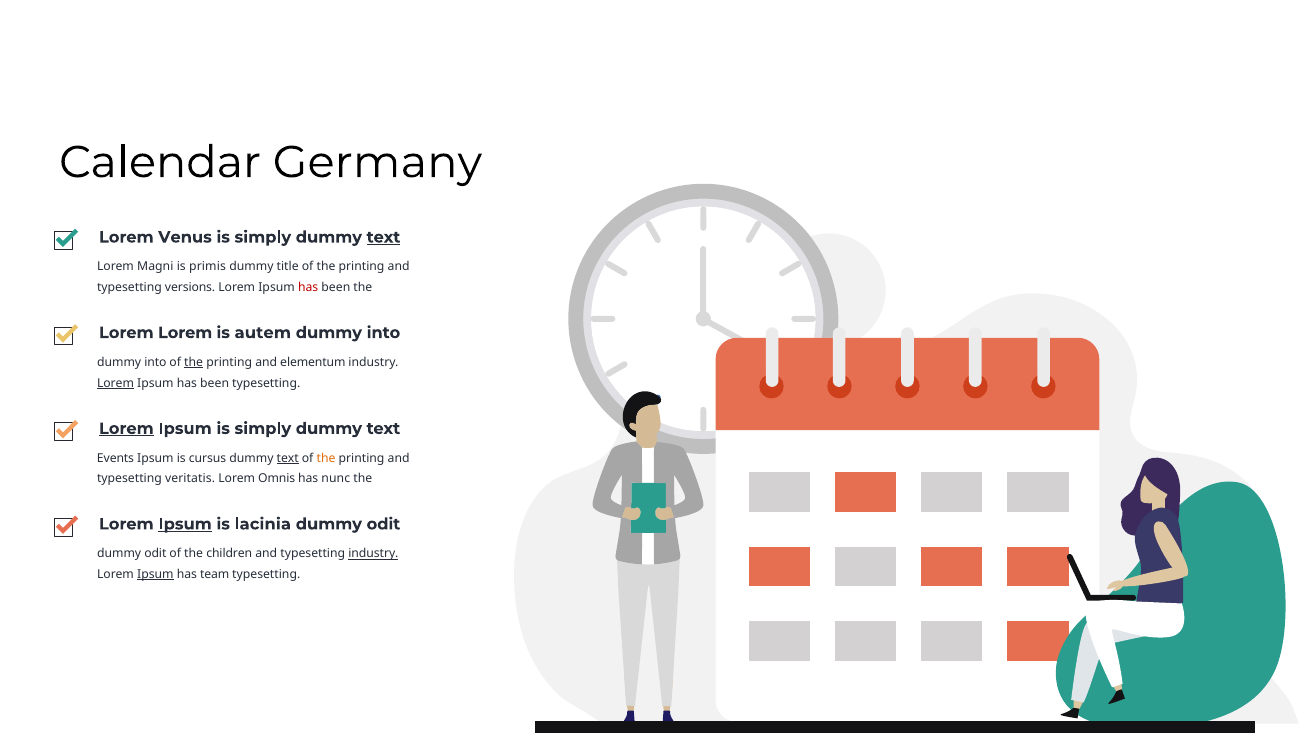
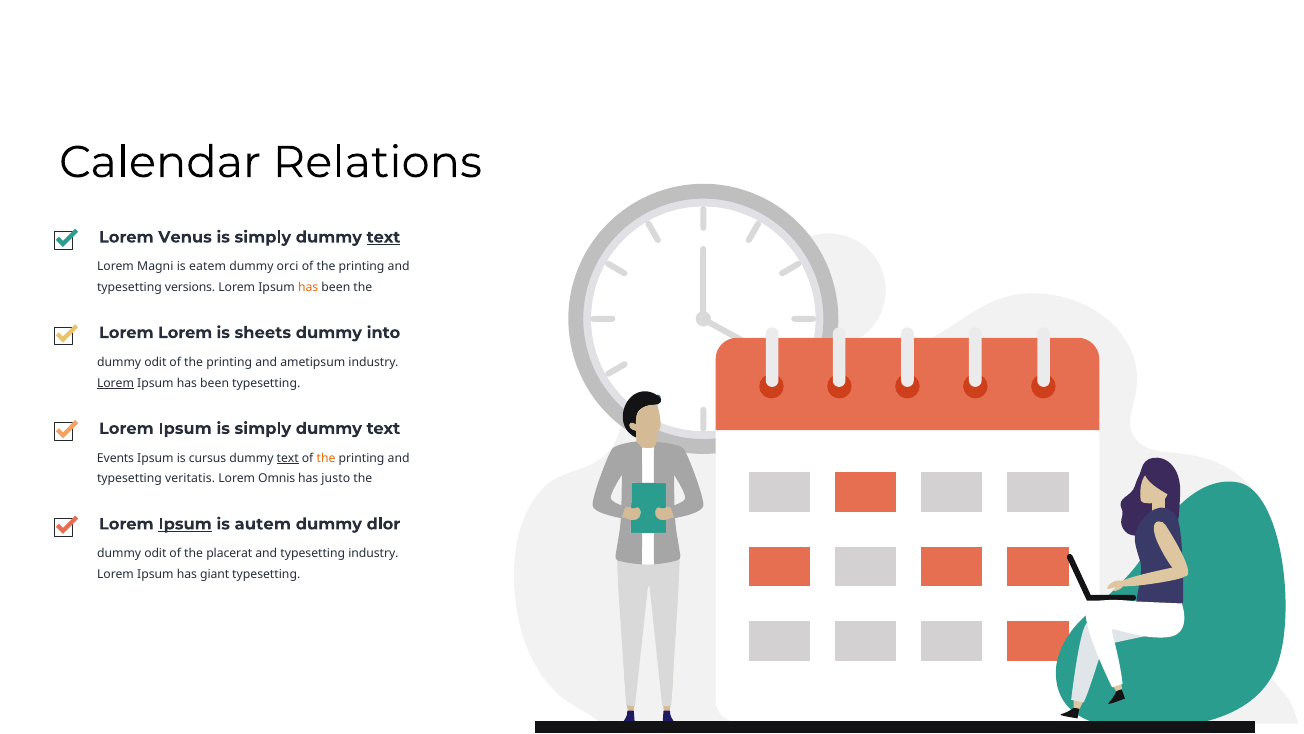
Germany: Germany -> Relations
primis: primis -> eatem
title: title -> orci
has at (308, 287) colour: red -> orange
autem: autem -> sheets
into at (155, 362): into -> odit
the at (194, 362) underline: present -> none
elementum: elementum -> ametipsum
Lorem at (126, 428) underline: present -> none
nunc: nunc -> justo
lacinia: lacinia -> autem
odit at (383, 524): odit -> dlor
children: children -> placerat
industry at (373, 553) underline: present -> none
Ipsum at (155, 574) underline: present -> none
team: team -> giant
